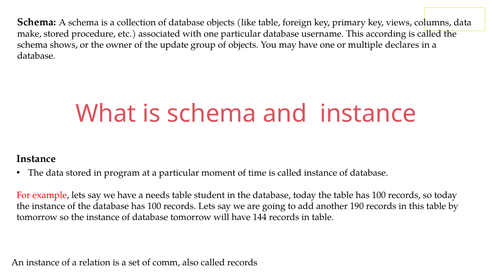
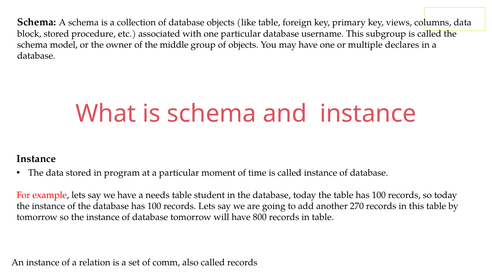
make: make -> block
according: according -> subgroup
shows: shows -> model
update: update -> middle
190: 190 -> 270
144: 144 -> 800
